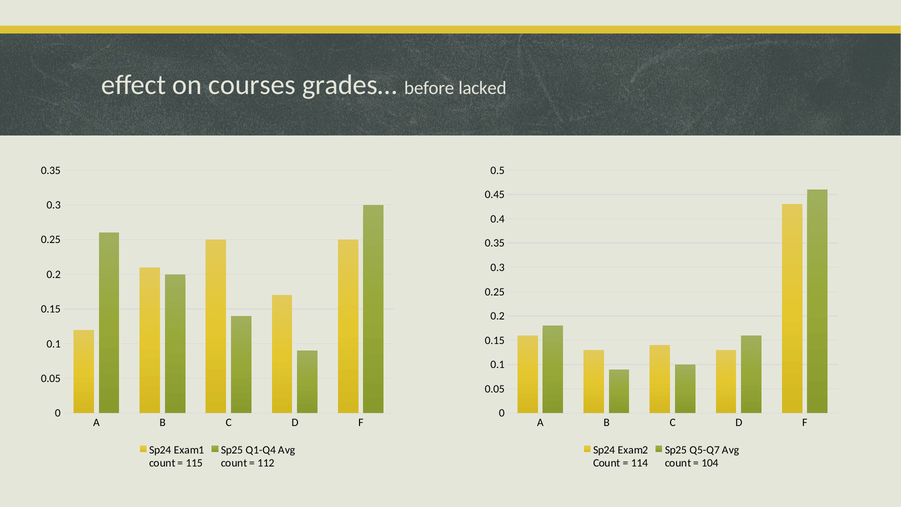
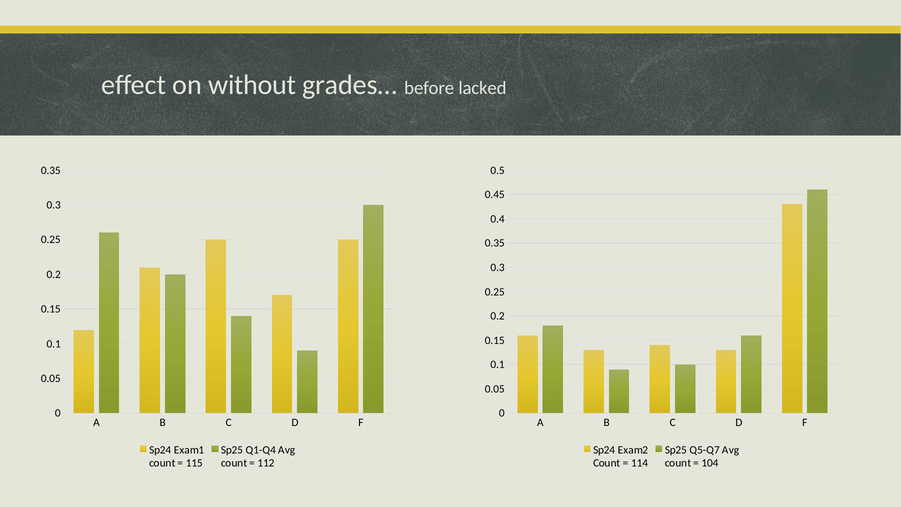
courses: courses -> without
